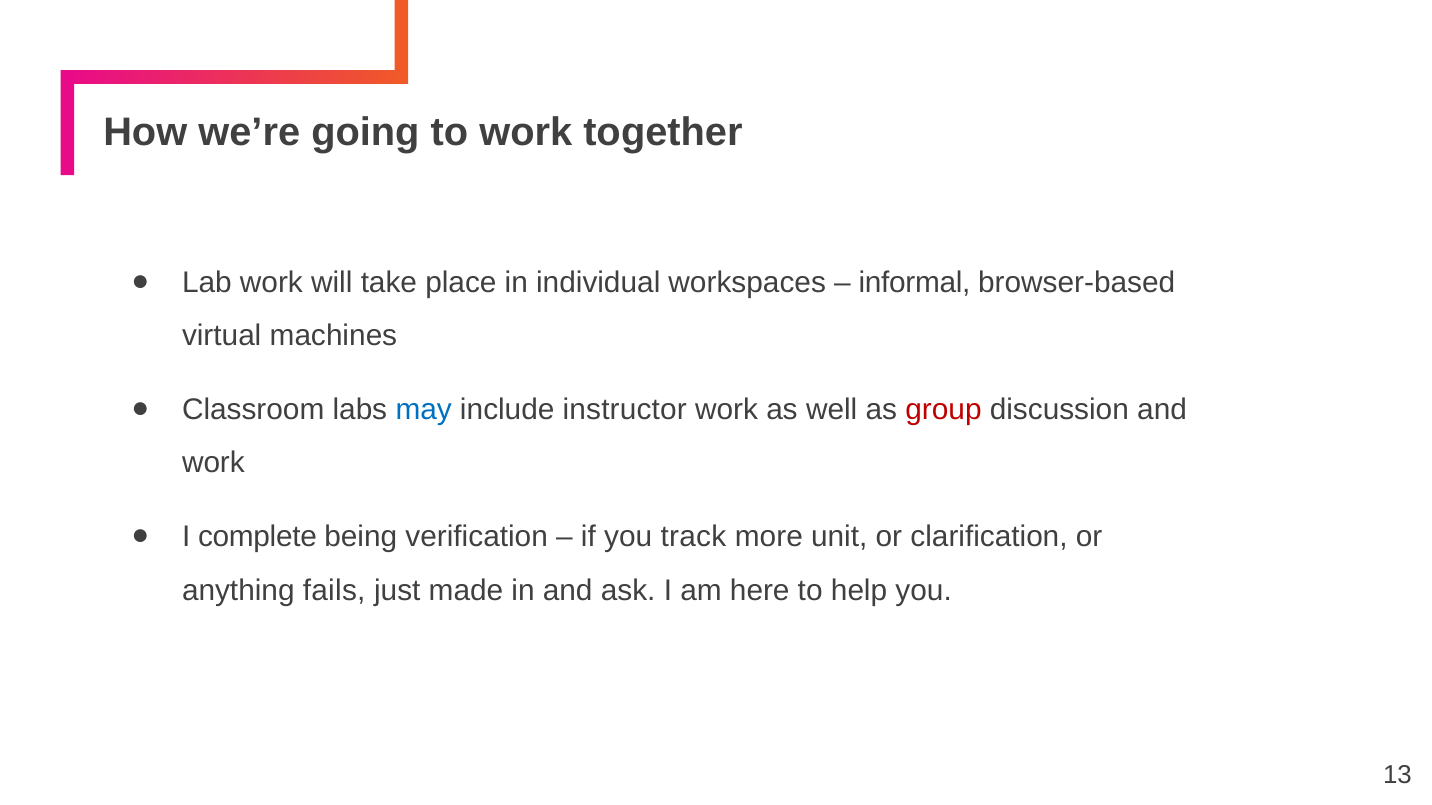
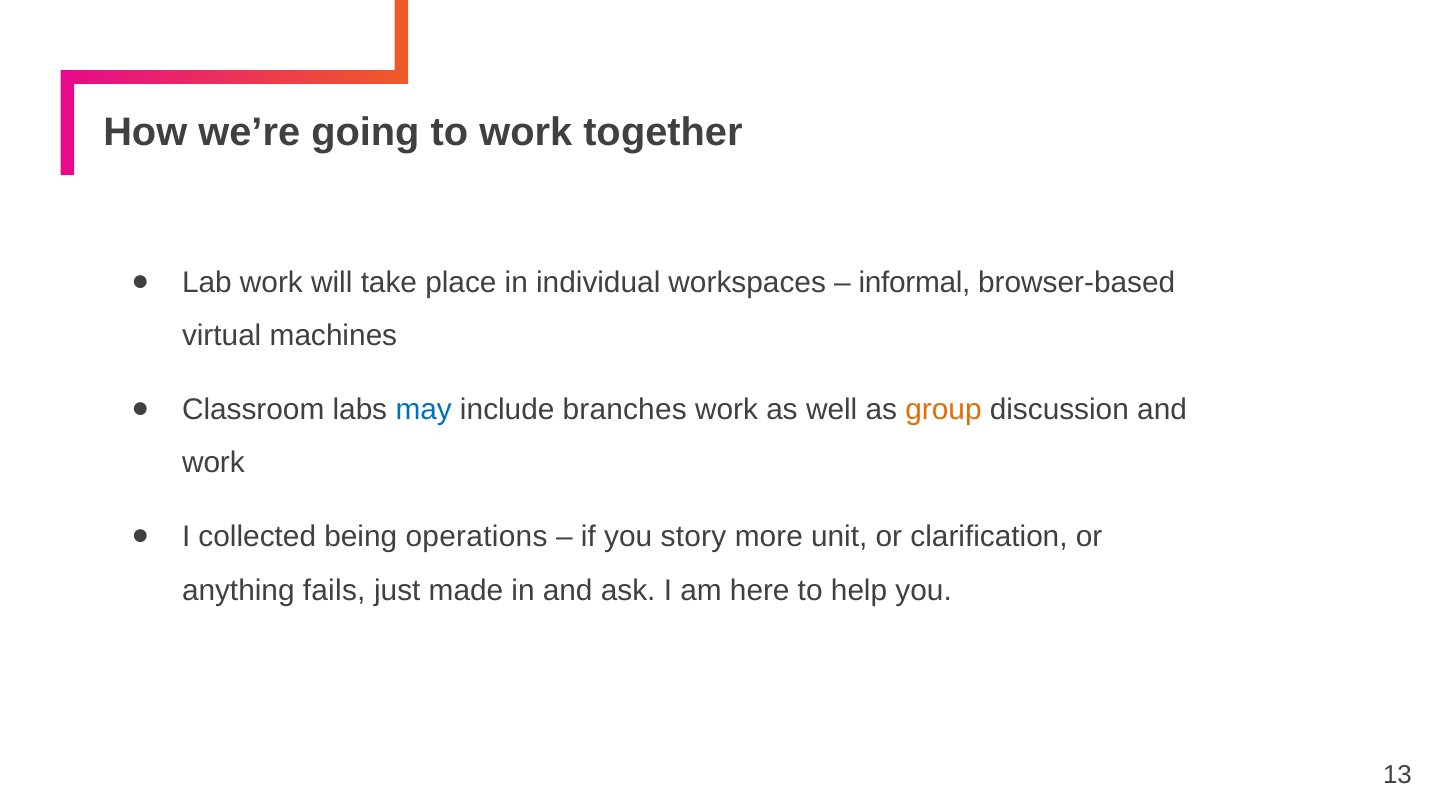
instructor: instructor -> branches
group colour: red -> orange
complete: complete -> collected
verification: verification -> operations
track: track -> story
